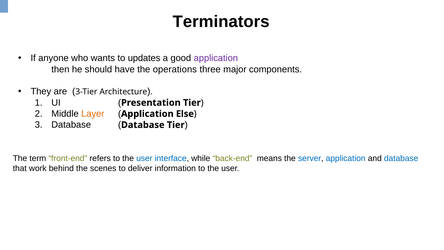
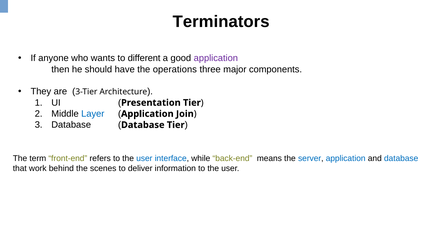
updates: updates -> different
Layer colour: orange -> blue
Else: Else -> Join
